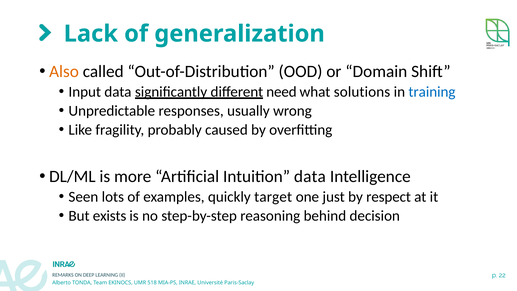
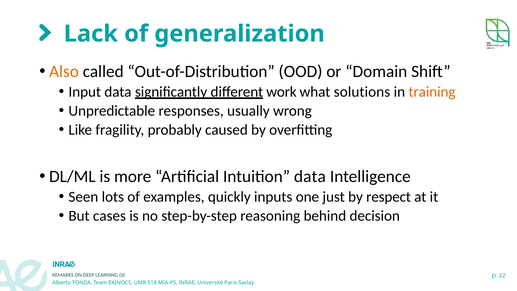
need: need -> work
training colour: blue -> orange
target: target -> inputs
exists: exists -> cases
